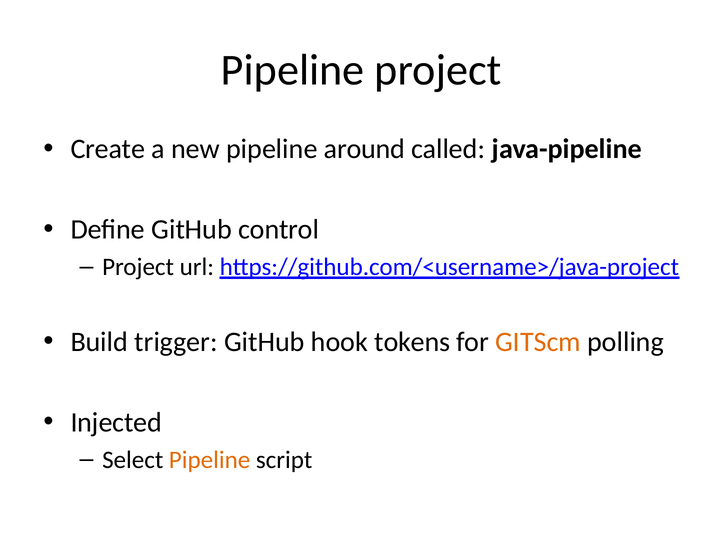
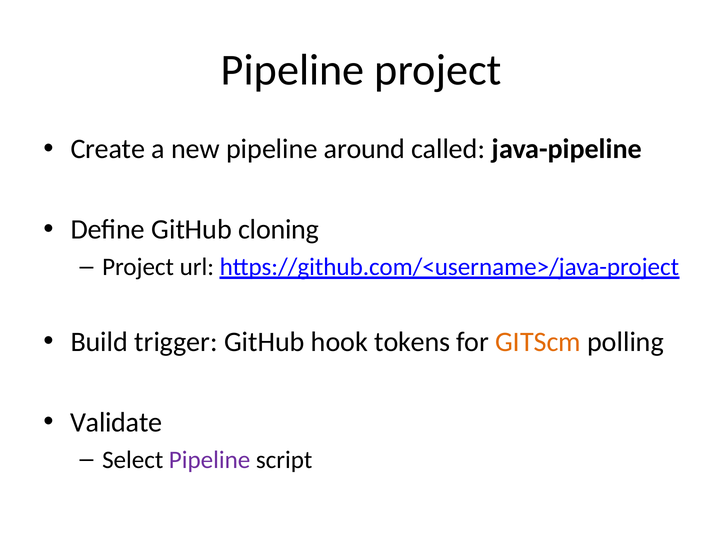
control: control -> cloning
Injected: Injected -> Validate
Pipeline at (210, 459) colour: orange -> purple
